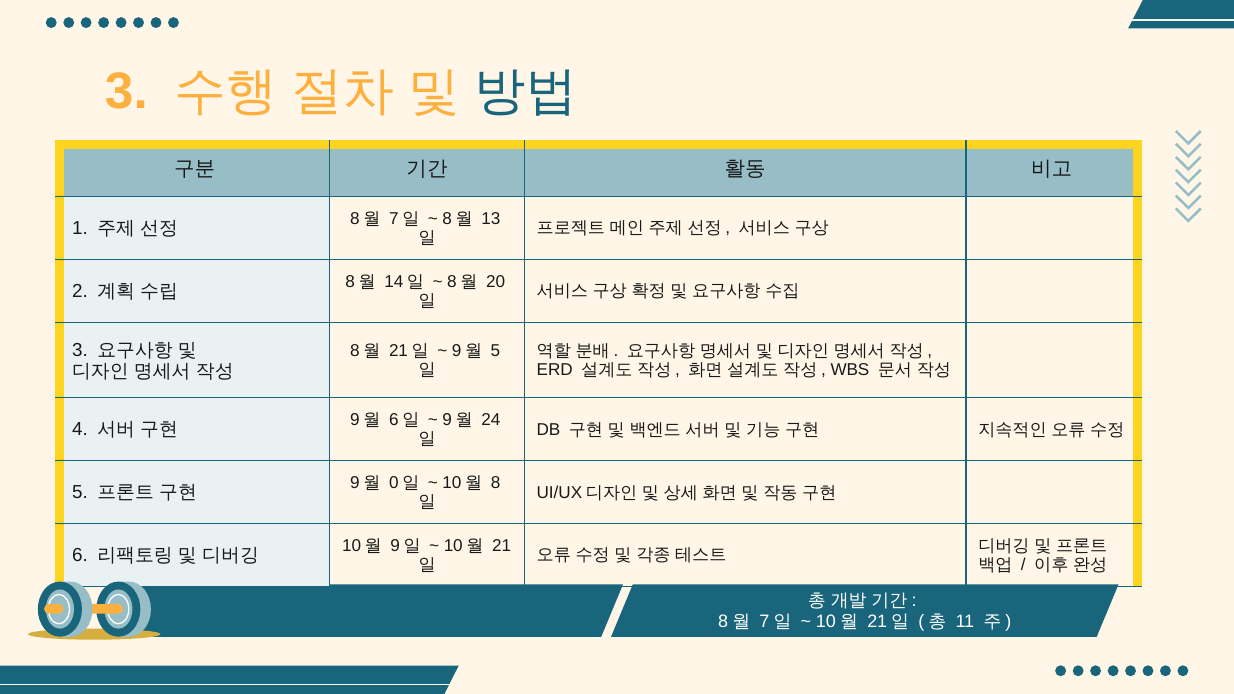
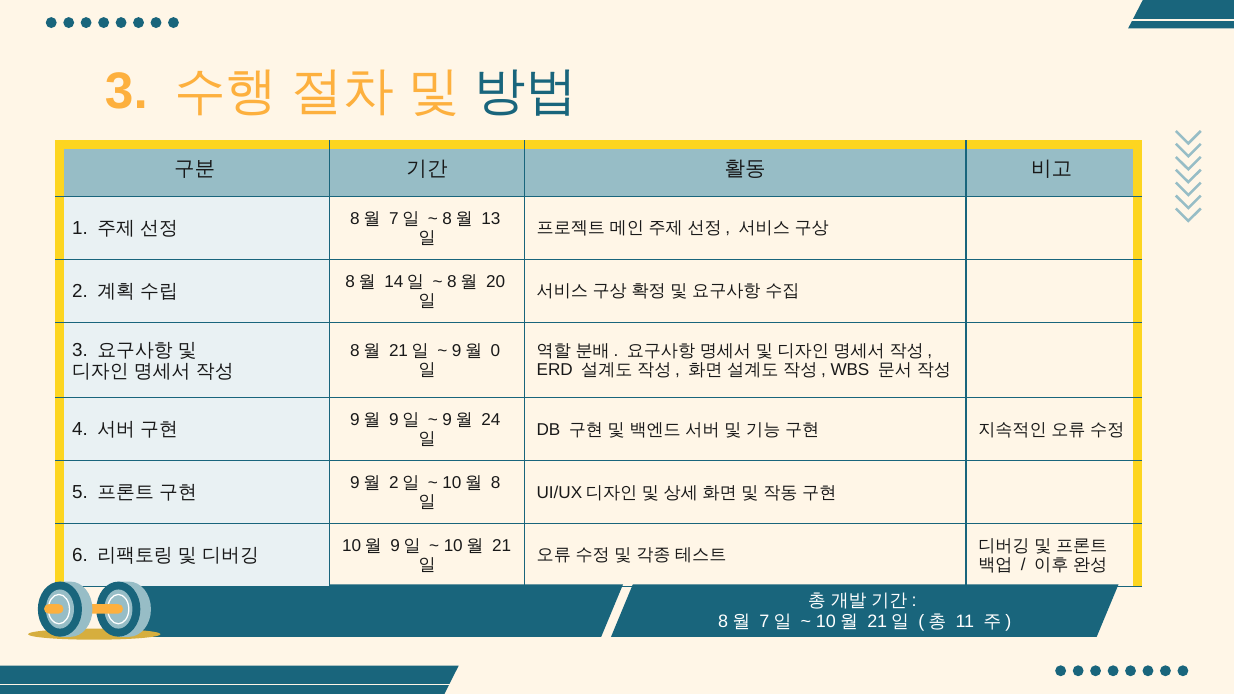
5 at (496, 351): 5 -> 0
6 at (394, 420): 6 -> 9
0 at (394, 483): 0 -> 2
